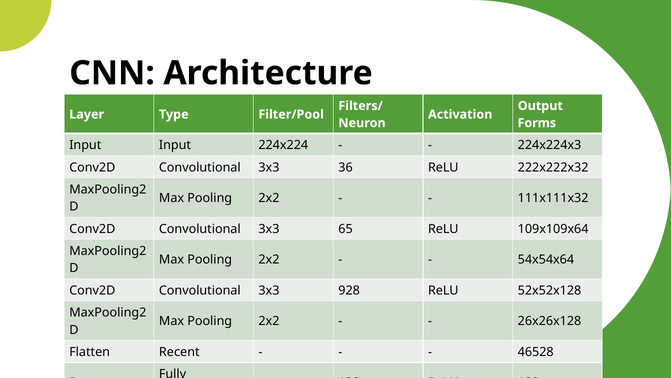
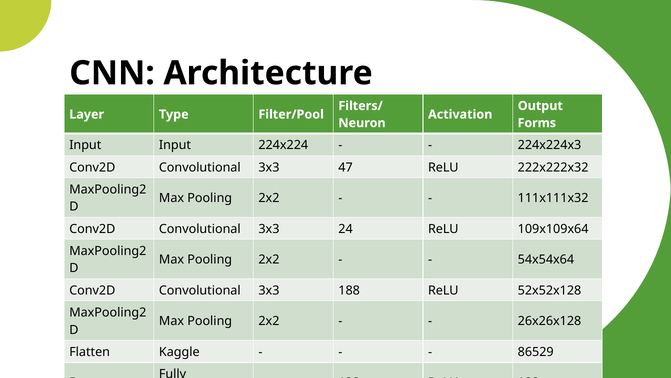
36: 36 -> 47
65: 65 -> 24
928: 928 -> 188
Recent: Recent -> Kaggle
46528: 46528 -> 86529
